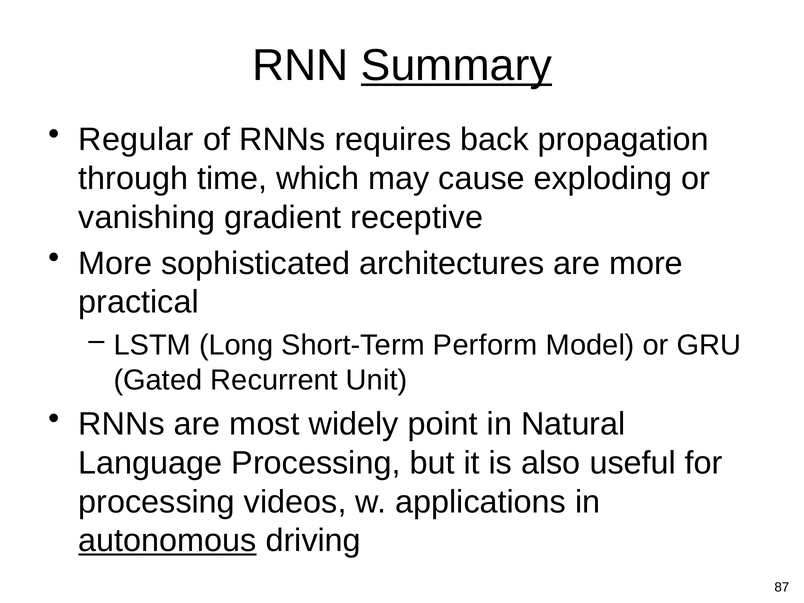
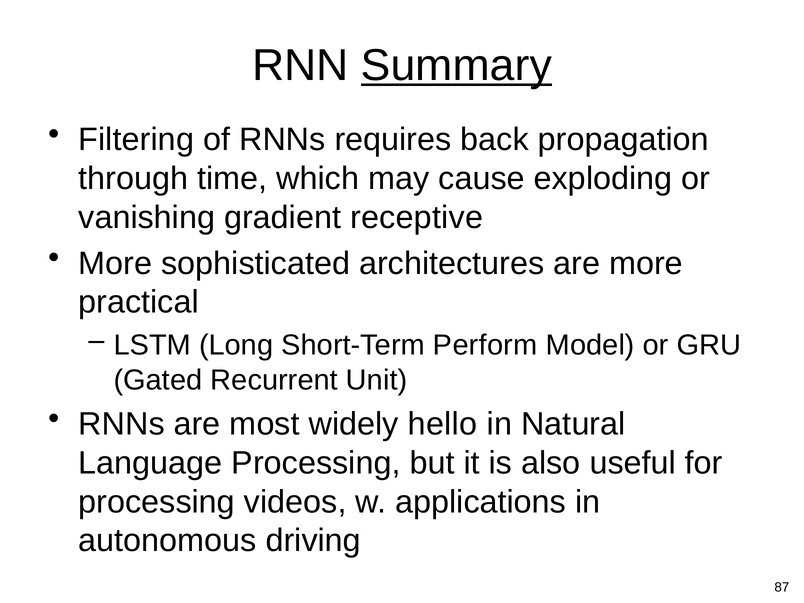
Regular: Regular -> Filtering
point: point -> hello
autonomous underline: present -> none
